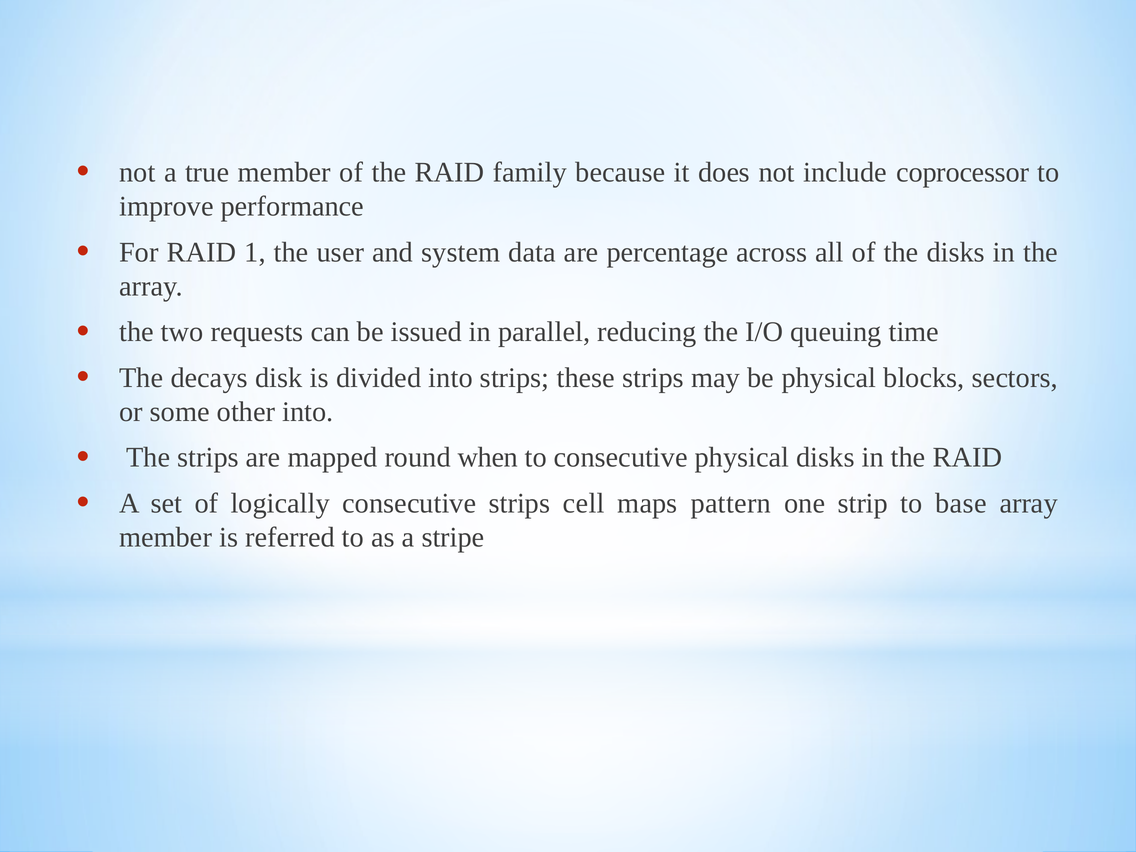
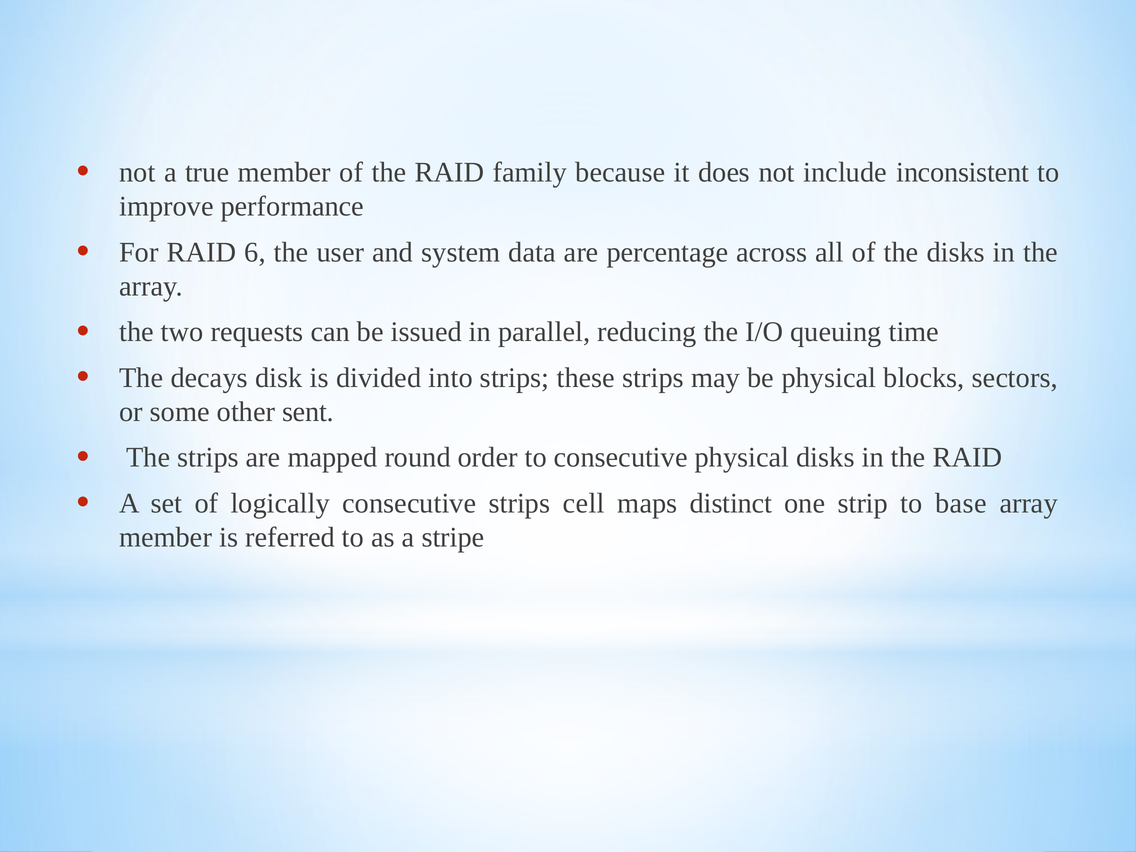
coprocessor: coprocessor -> inconsistent
1: 1 -> 6
other into: into -> sent
when: when -> order
pattern: pattern -> distinct
